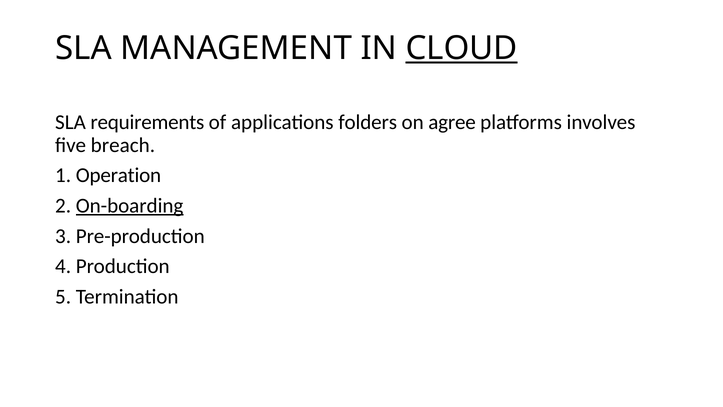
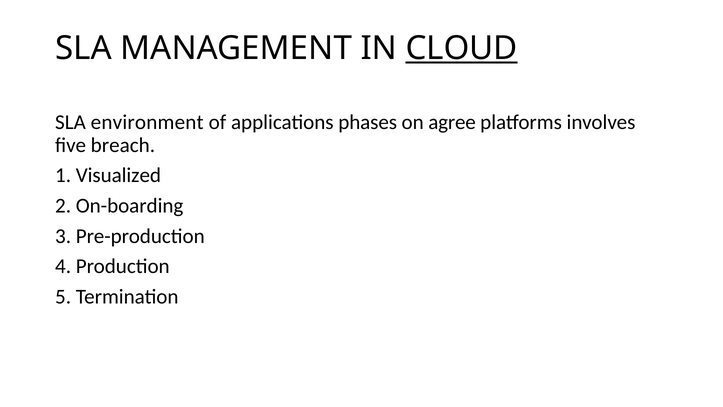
requirements: requirements -> environment
folders: folders -> phases
Operation: Operation -> Visualized
On-boarding underline: present -> none
